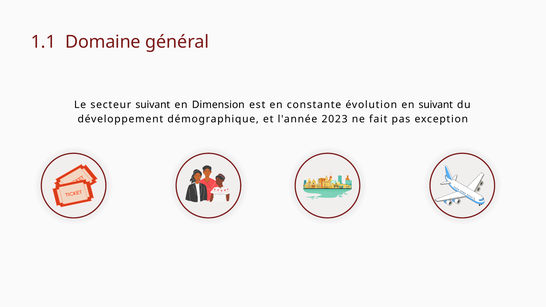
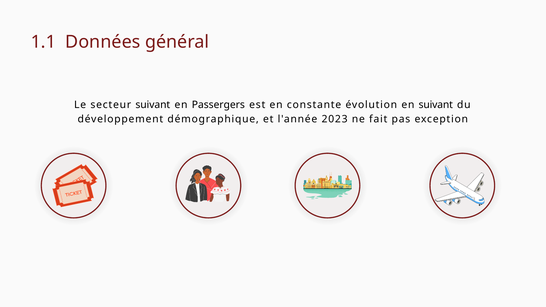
Domaine: Domaine -> Données
Dimension: Dimension -> Passergers
